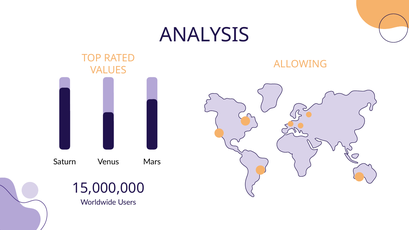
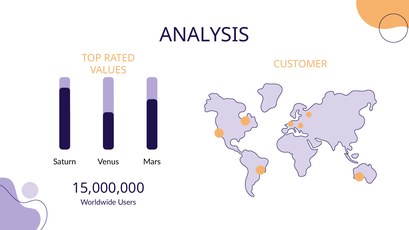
ALLOWING: ALLOWING -> CUSTOMER
